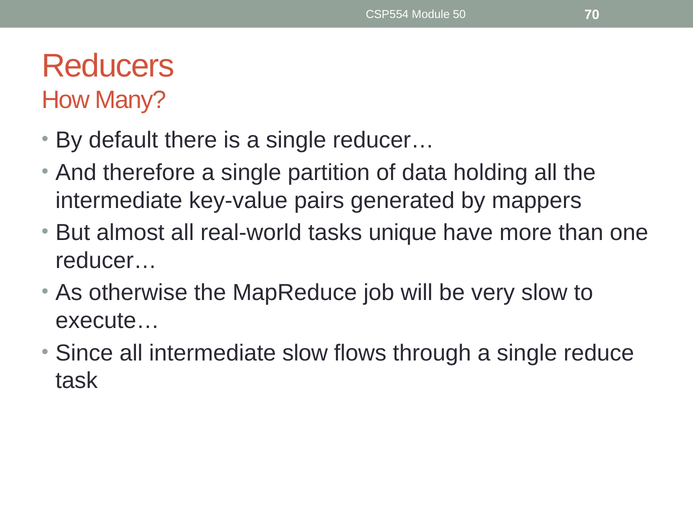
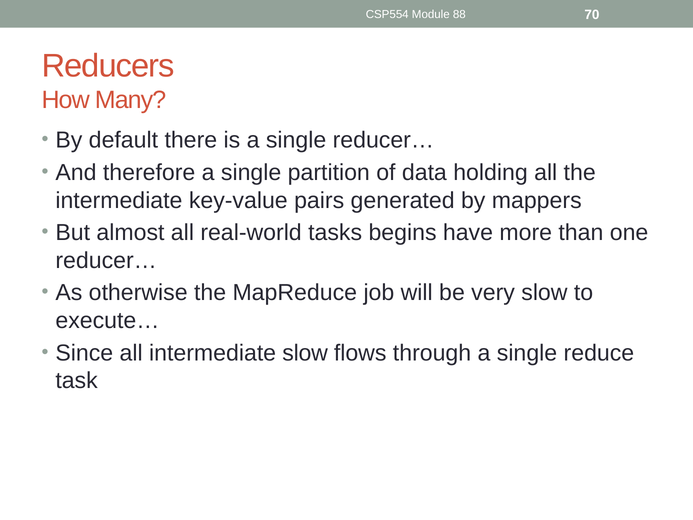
50: 50 -> 88
unique: unique -> begins
